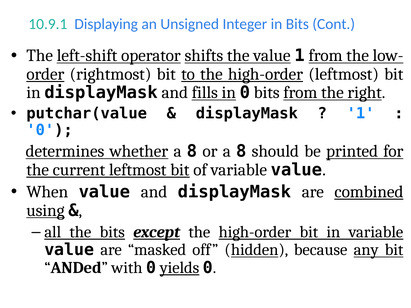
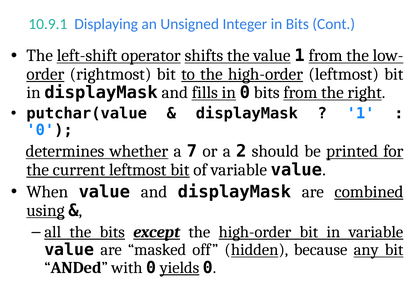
whether a 8: 8 -> 7
or a 8: 8 -> 2
